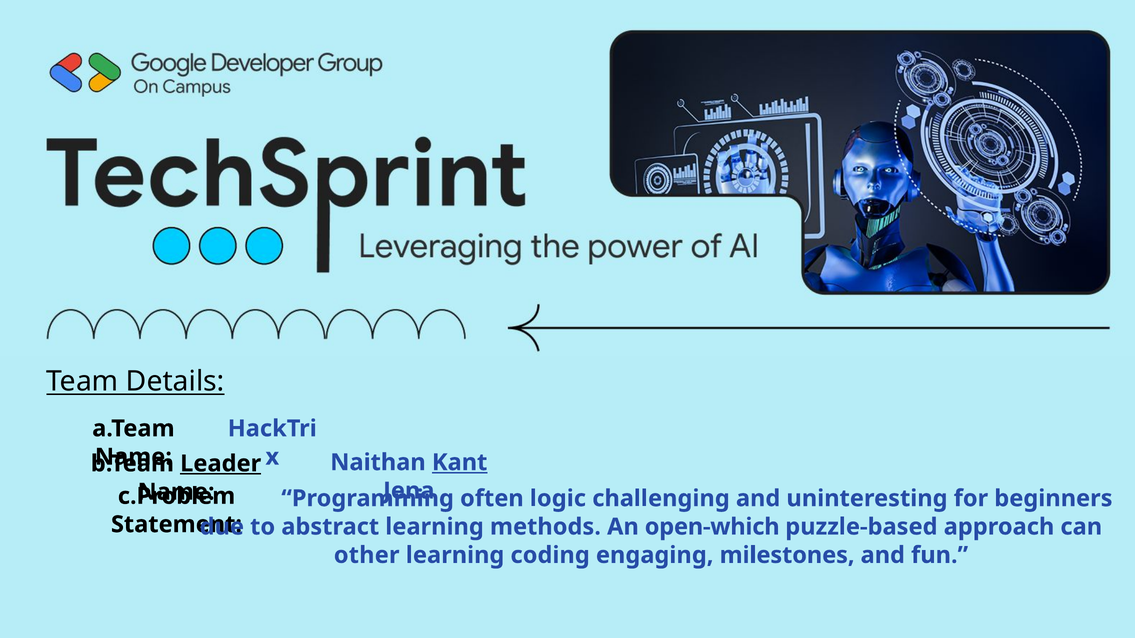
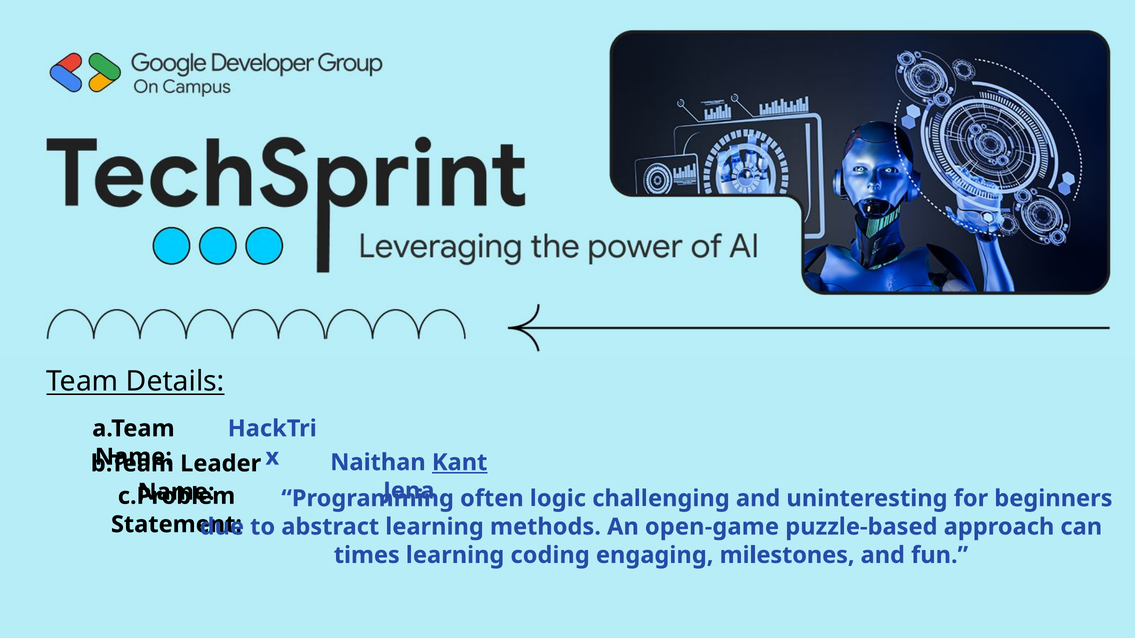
Leader underline: present -> none
open-which: open-which -> open-game
other: other -> times
